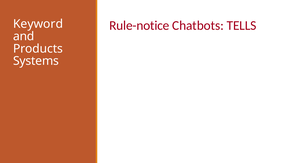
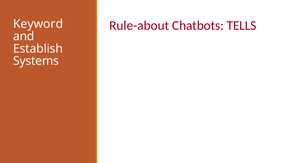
Rule-notice: Rule-notice -> Rule-about
Products: Products -> Establish
